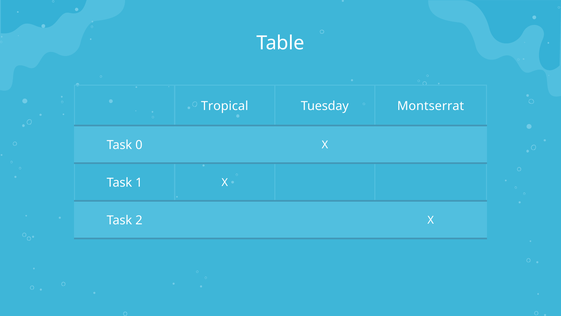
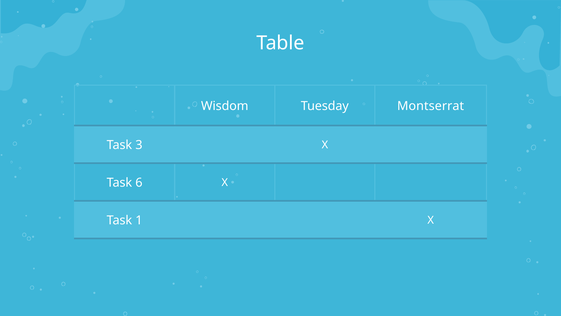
Tropical: Tropical -> Wisdom
0: 0 -> 3
1: 1 -> 6
2: 2 -> 1
